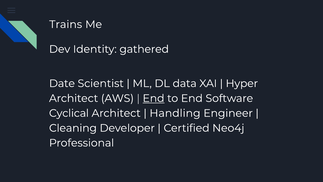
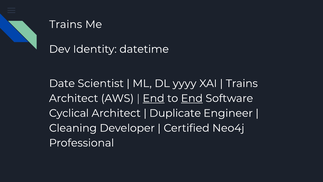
gathered: gathered -> datetime
data: data -> yyyy
Hyper at (242, 83): Hyper -> Trains
End at (192, 98) underline: none -> present
Handling: Handling -> Duplicate
